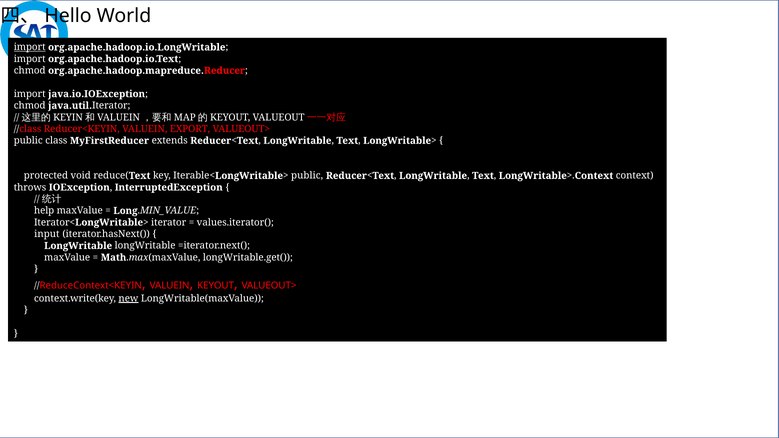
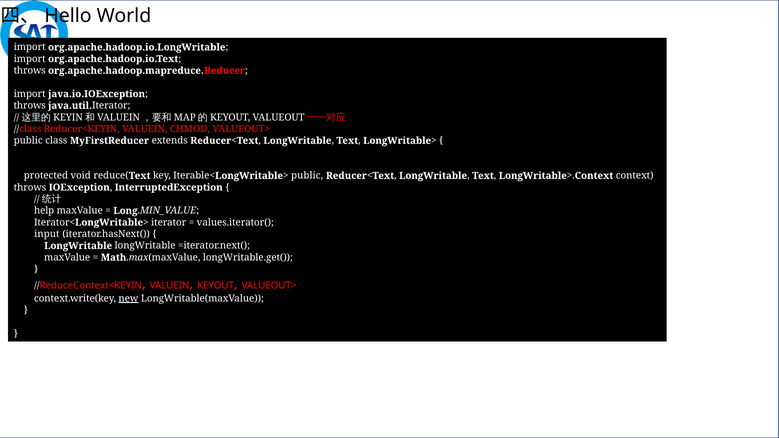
import at (30, 47) underline: present -> none
chmod at (30, 71): chmod -> throws
chmod at (30, 106): chmod -> throws
EXPORT: EXPORT -> CHMOD
